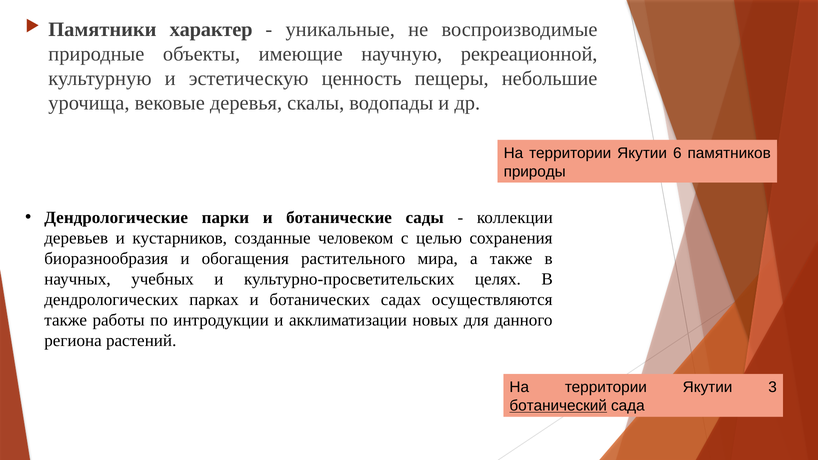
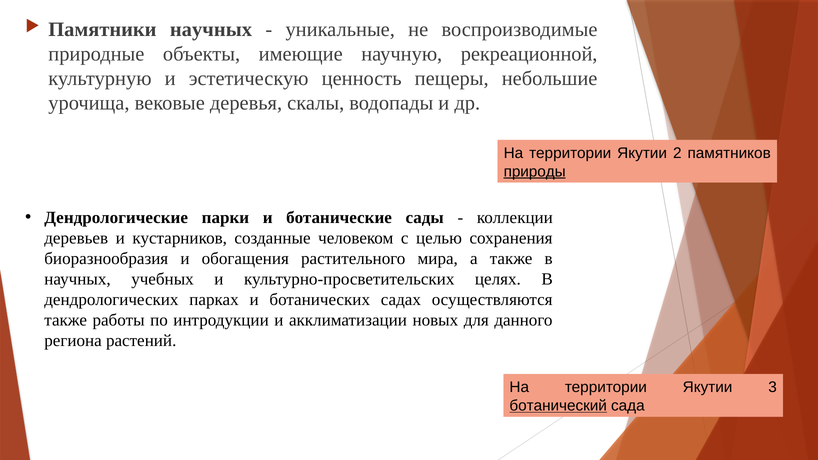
Памятники характер: характер -> научных
6: 6 -> 2
природы underline: none -> present
